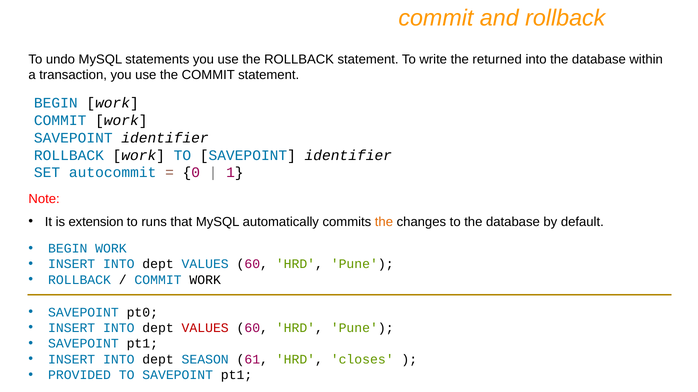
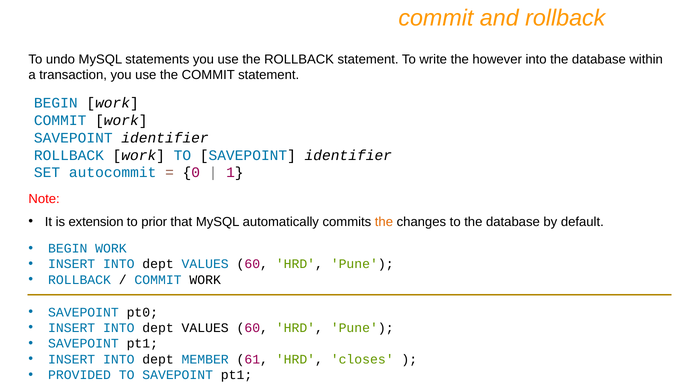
returned: returned -> however
runs: runs -> prior
VALUES at (205, 328) colour: red -> black
SEASON: SEASON -> MEMBER
